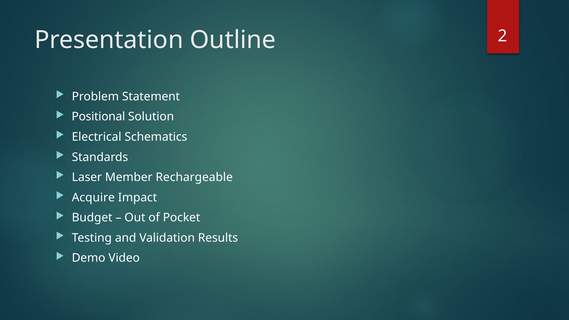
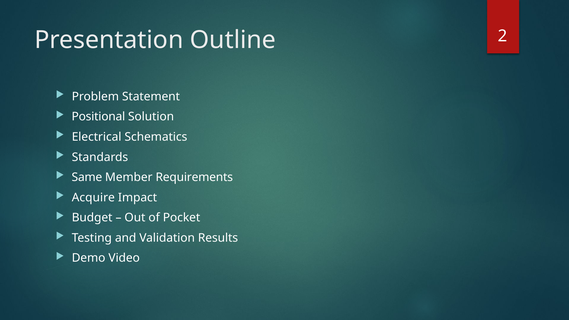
Laser: Laser -> Same
Rechargeable: Rechargeable -> Requirements
